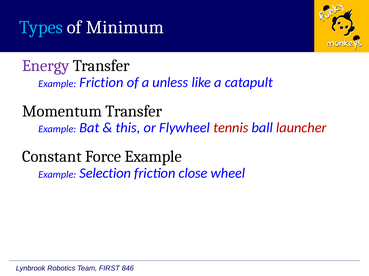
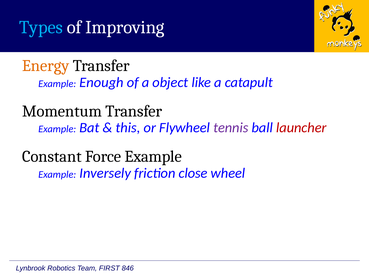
Minimum: Minimum -> Improving
Energy colour: purple -> orange
Example Friction: Friction -> Enough
unless: unless -> object
tennis colour: red -> purple
Selection: Selection -> Inversely
